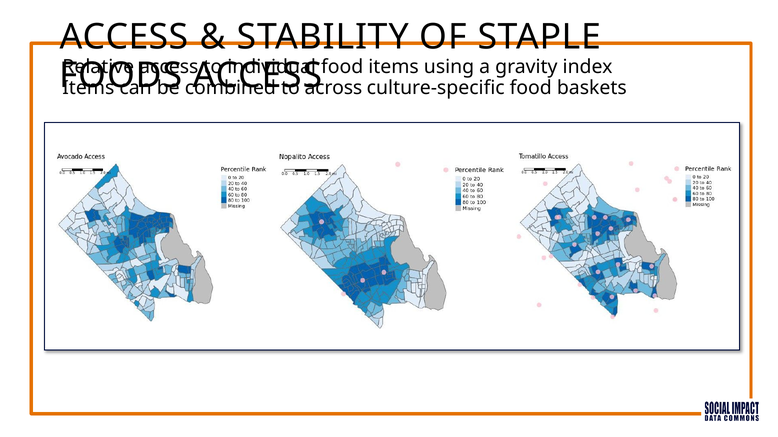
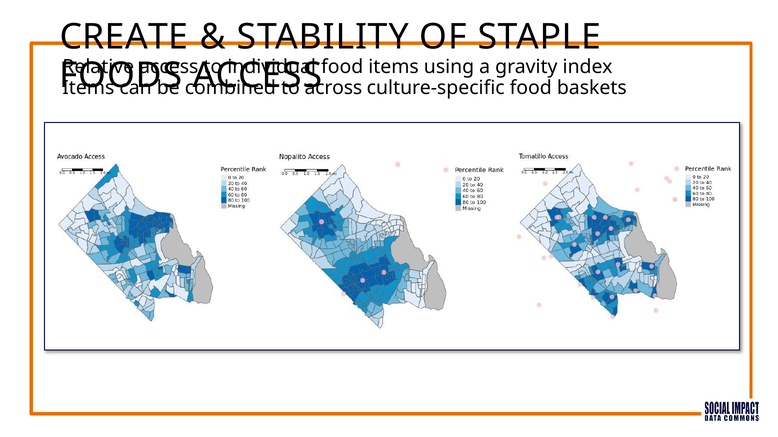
ACCESS at (124, 37): ACCESS -> CREATE
